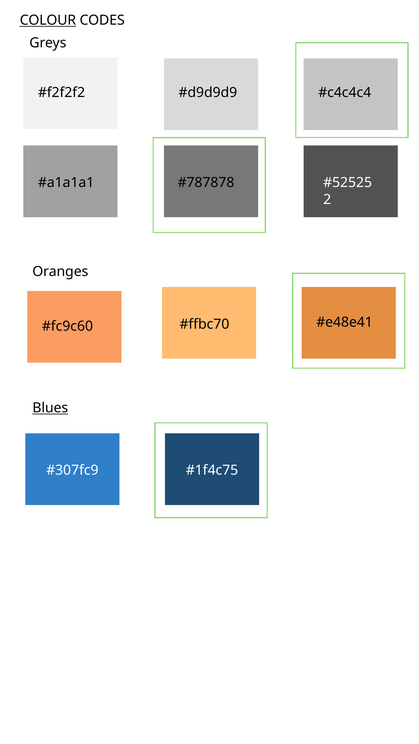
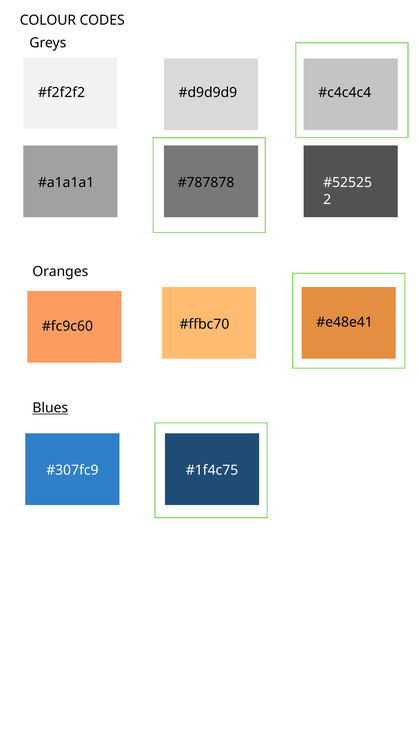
COLOUR underline: present -> none
